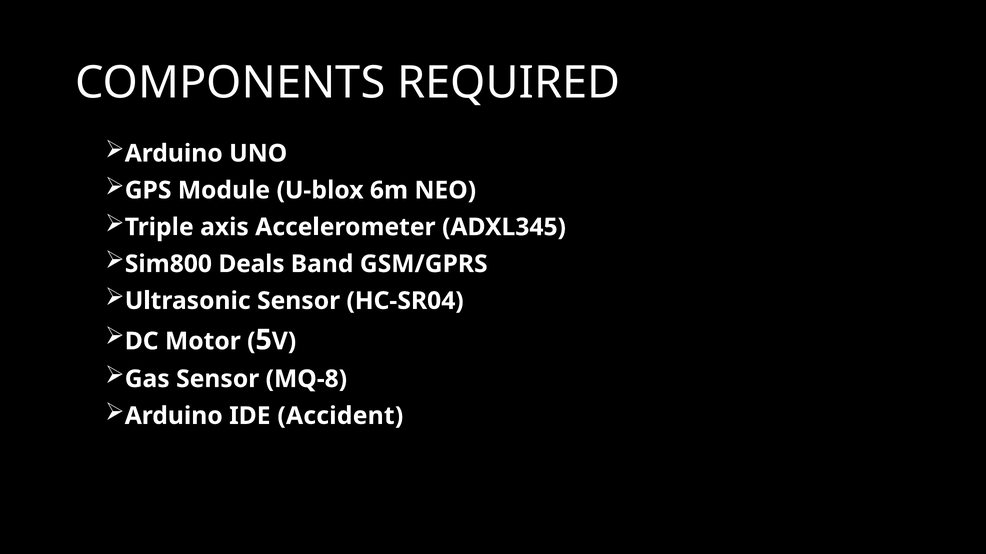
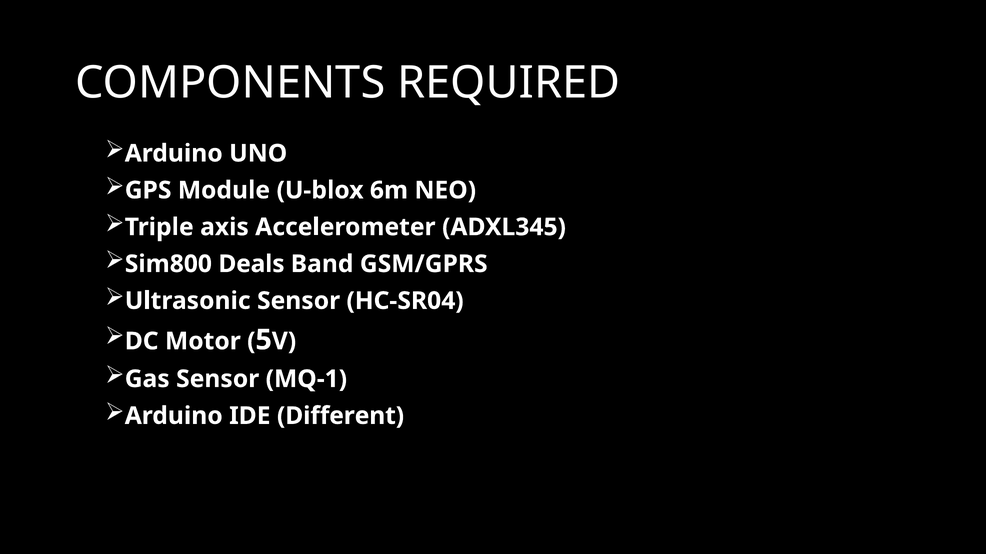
MQ-8: MQ-8 -> MQ-1
Accident: Accident -> Different
